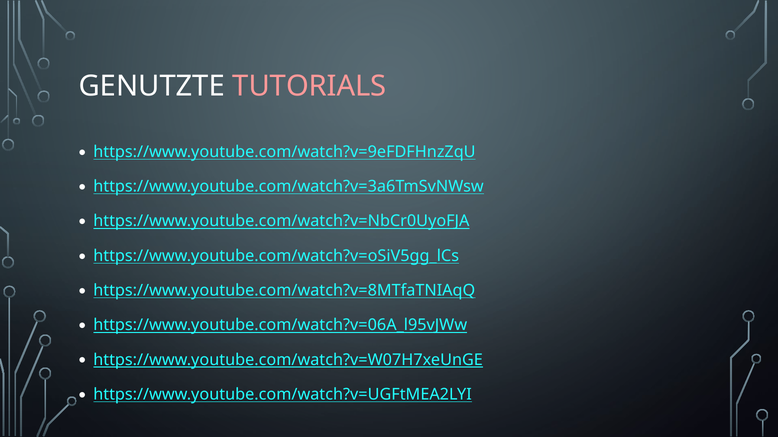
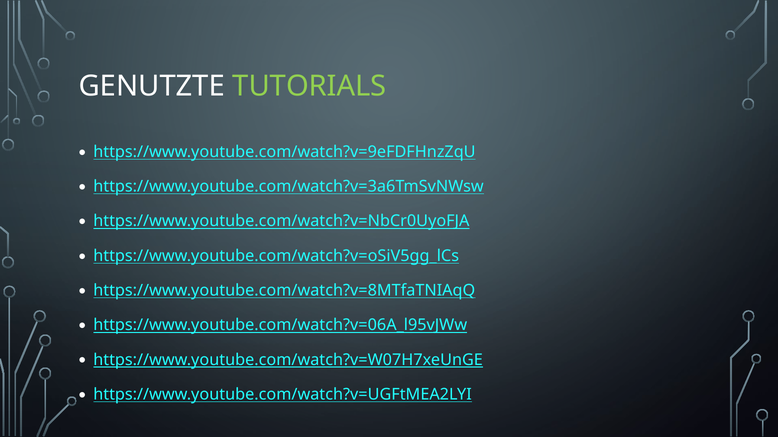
TUTORIALS colour: pink -> light green
